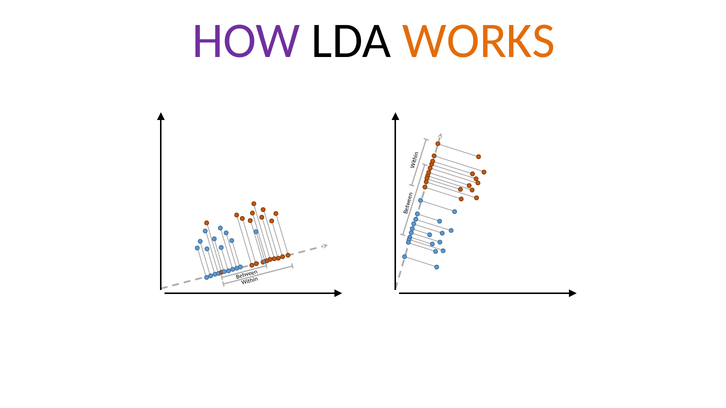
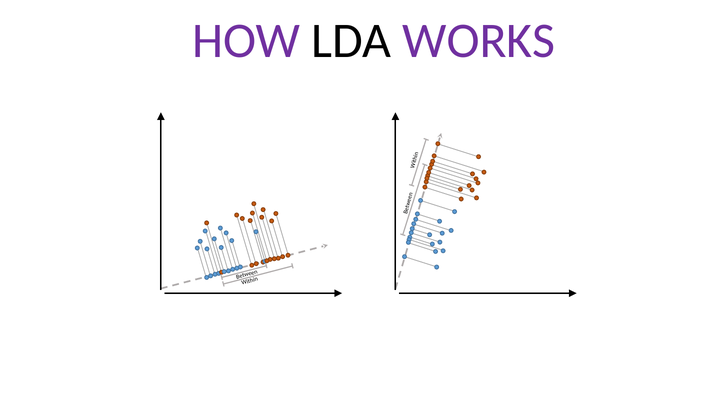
WORKS colour: orange -> purple
